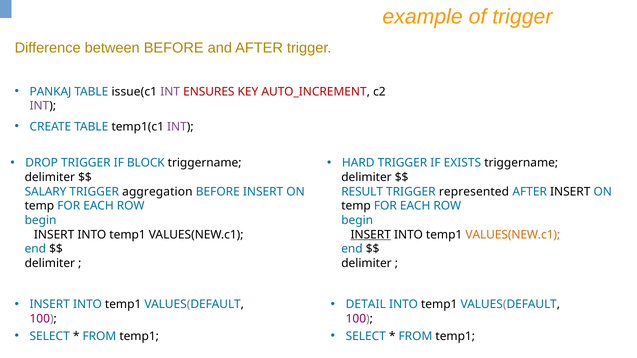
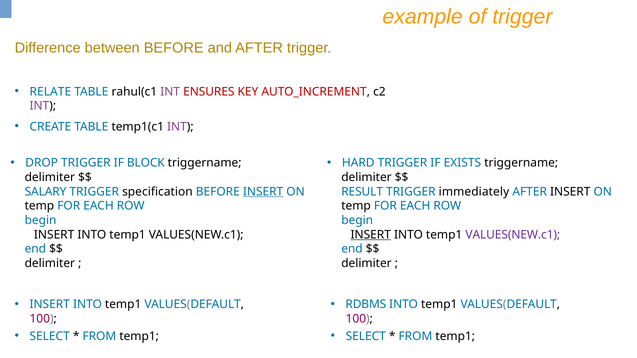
PANKAJ: PANKAJ -> RELATE
issue(c1: issue(c1 -> rahul(c1
aggregation: aggregation -> specification
INSERT at (263, 192) underline: none -> present
represented: represented -> immediately
VALUES(NEW.c1 at (513, 235) colour: orange -> purple
DETAIL: DETAIL -> RDBMS
